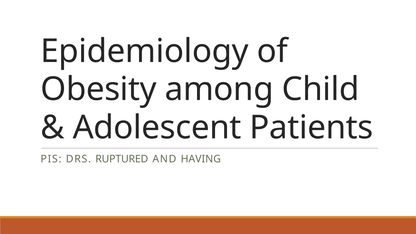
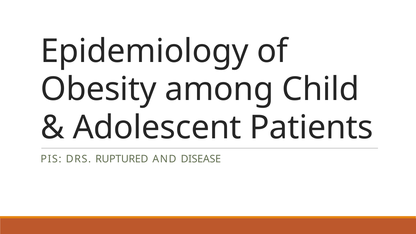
HAVING: HAVING -> DISEASE
